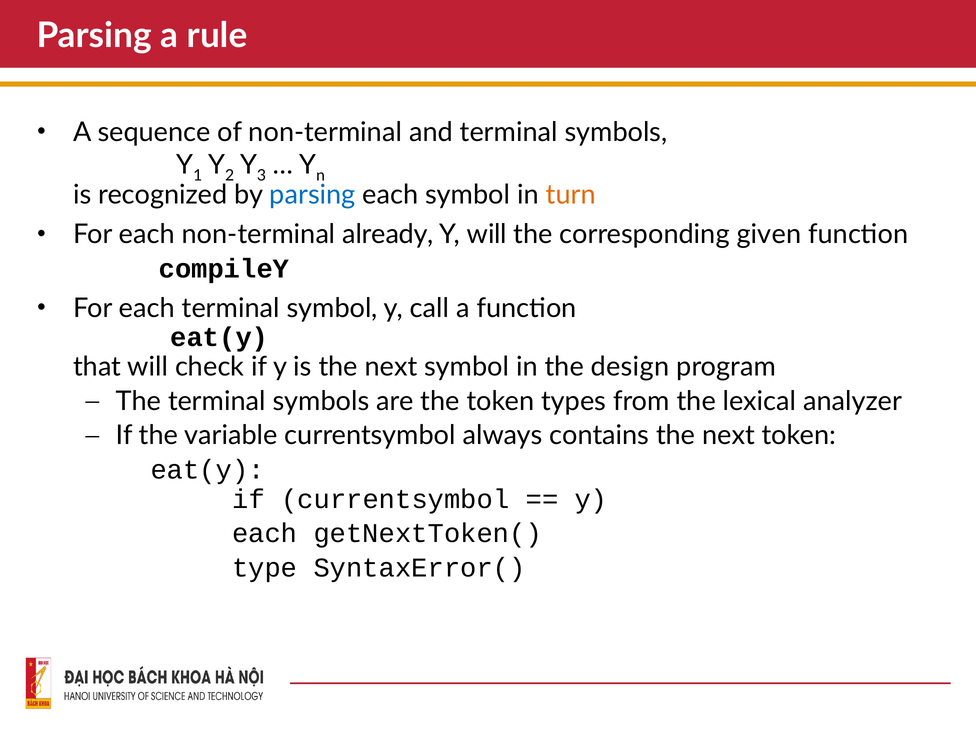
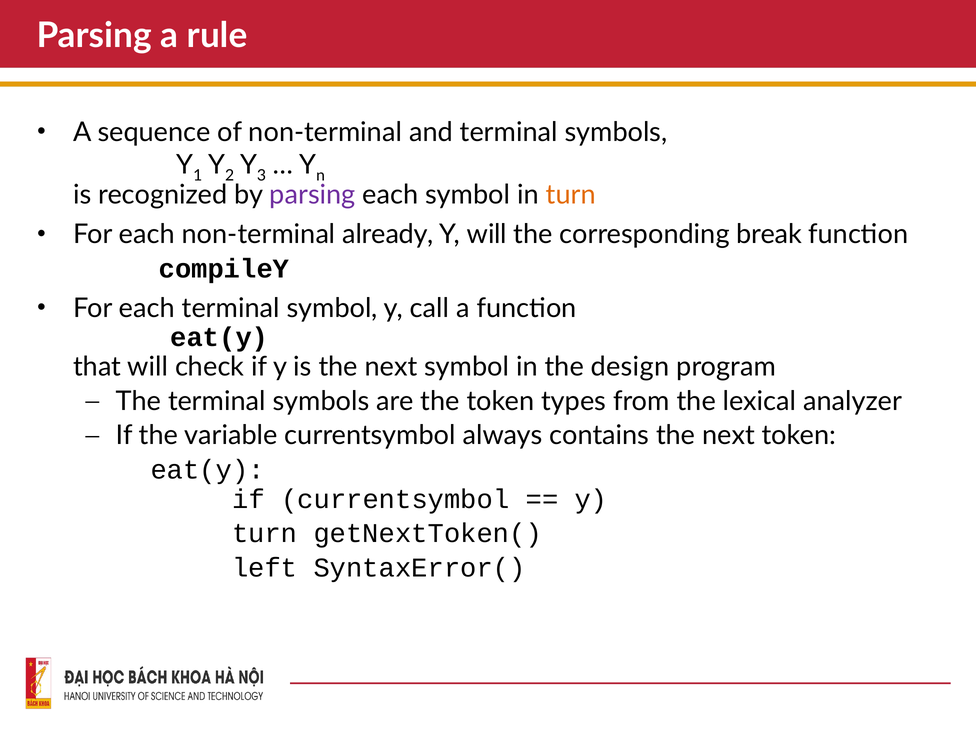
parsing at (313, 195) colour: blue -> purple
given: given -> break
each at (265, 533): each -> turn
type: type -> left
